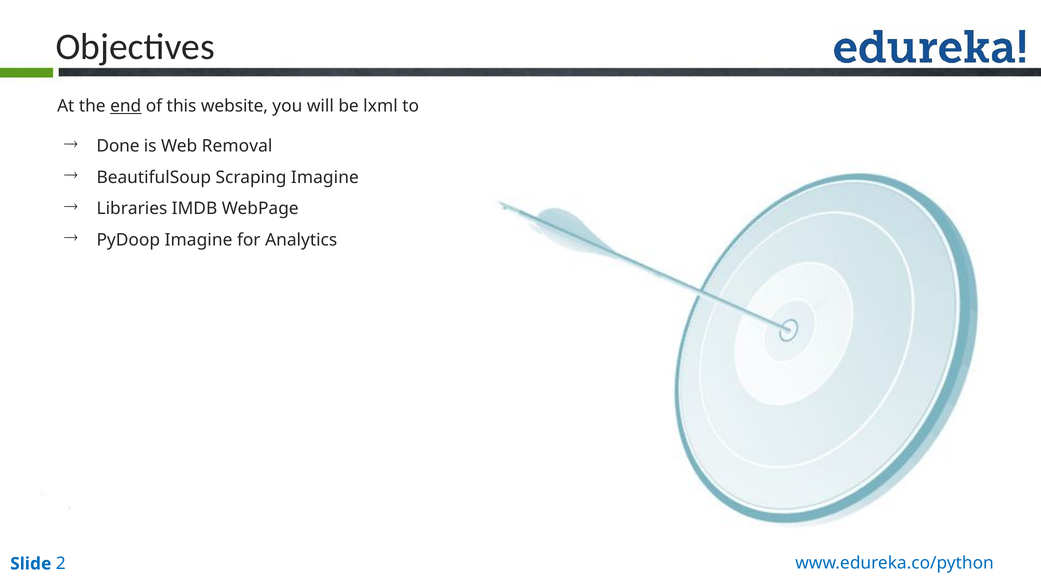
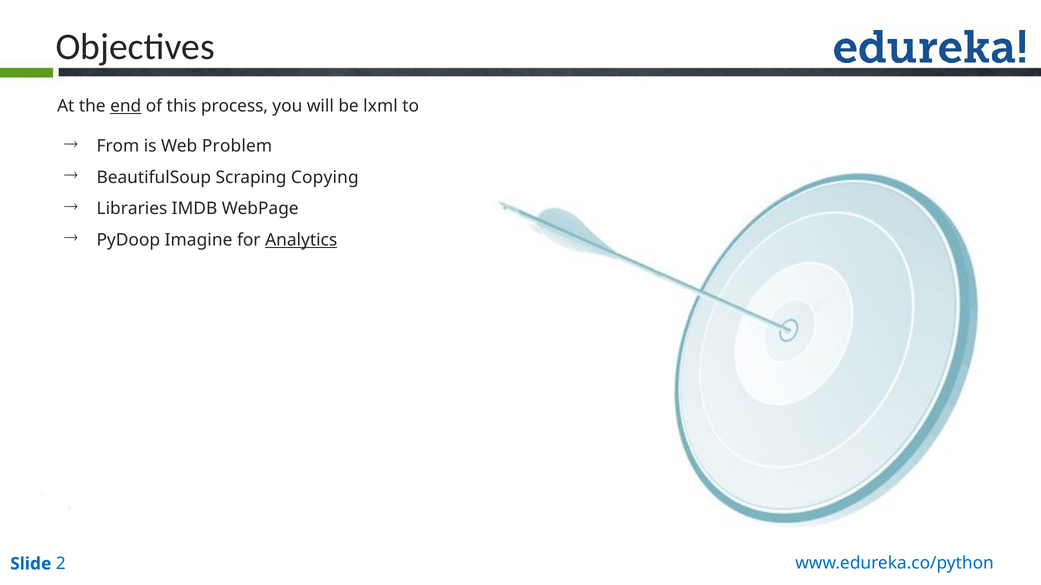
website: website -> process
Done: Done -> From
Removal: Removal -> Problem
Scraping Imagine: Imagine -> Copying
Analytics underline: none -> present
